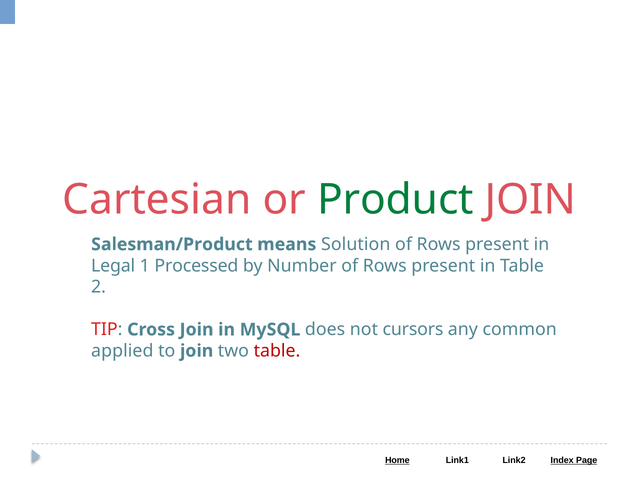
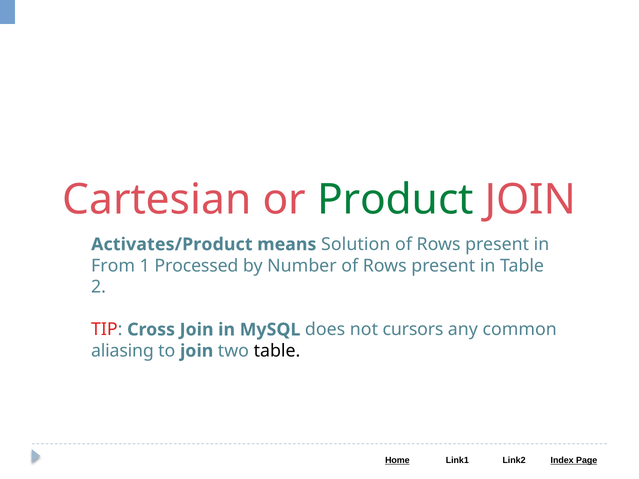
Salesman/Product: Salesman/Product -> Activates/Product
Legal: Legal -> From
applied: applied -> aliasing
table at (277, 351) colour: red -> black
